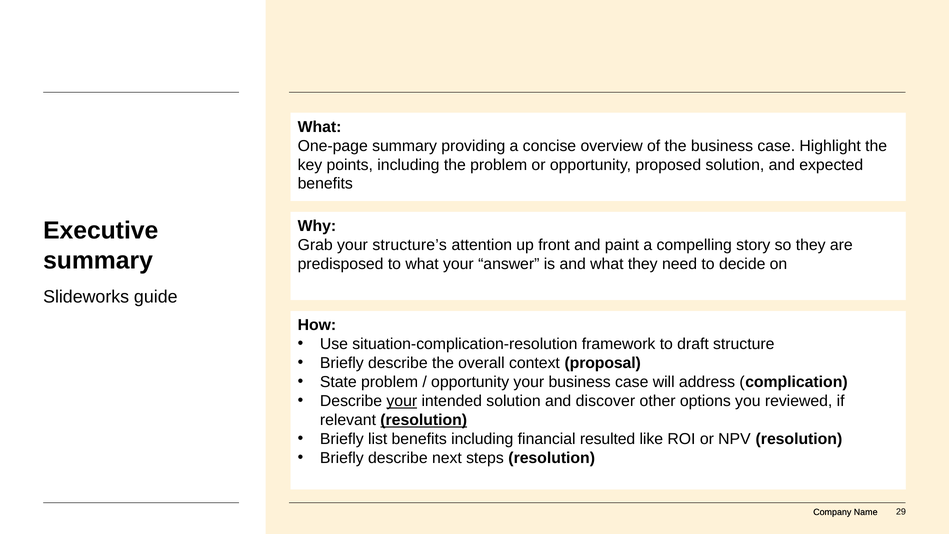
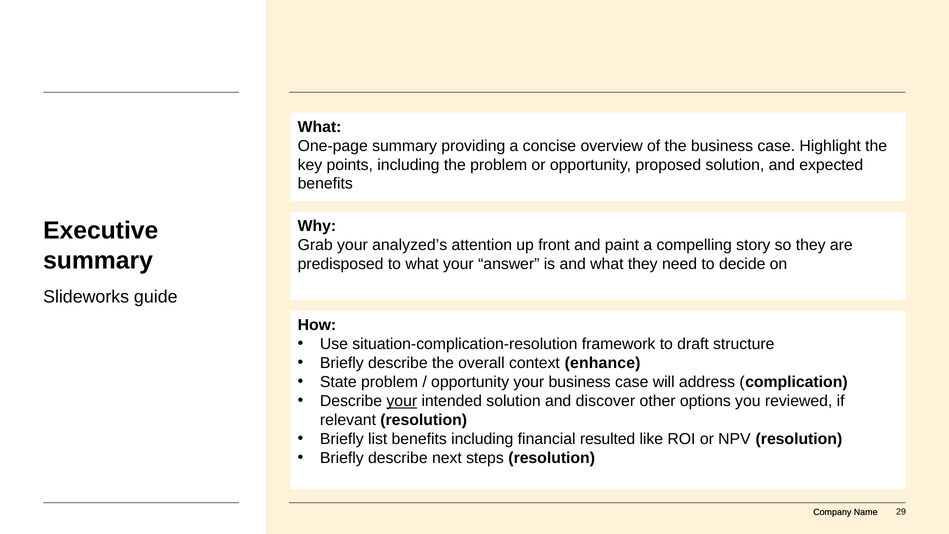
structure’s: structure’s -> analyzed’s
proposal: proposal -> enhance
resolution at (424, 420) underline: present -> none
